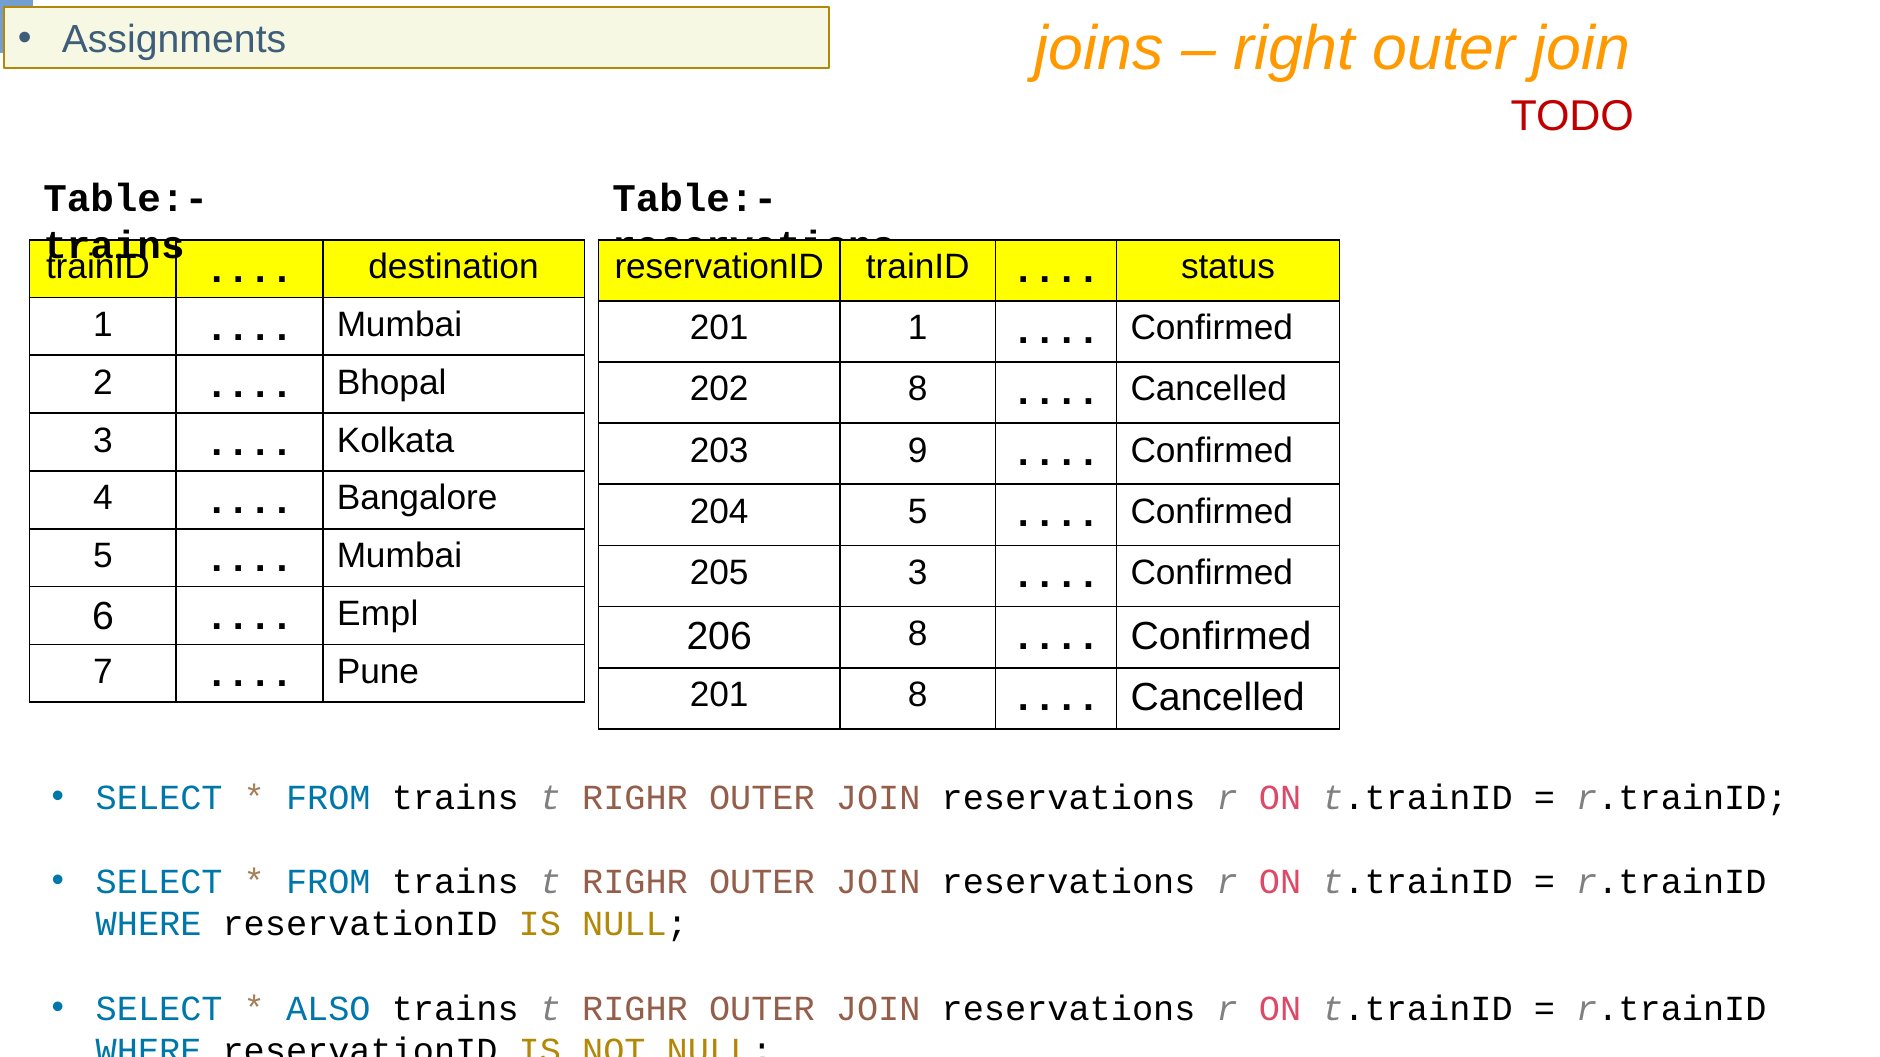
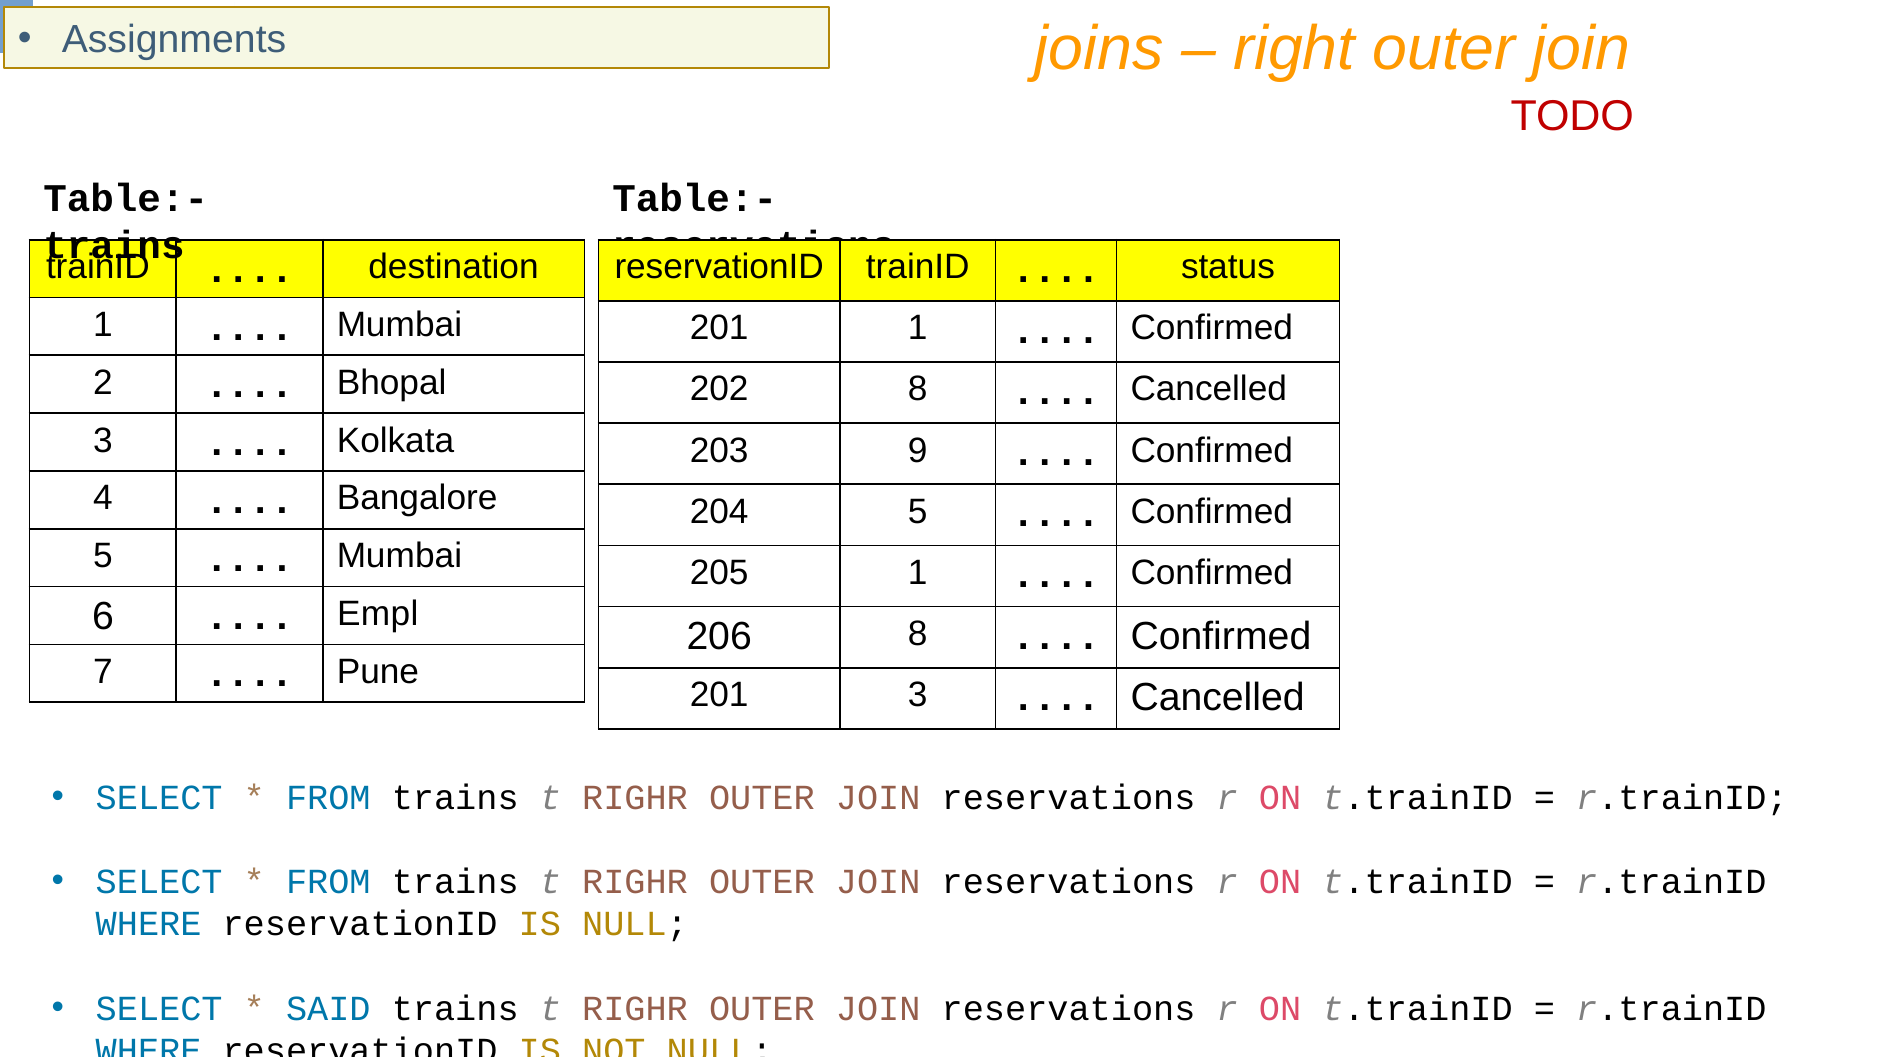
205 3: 3 -> 1
201 8: 8 -> 3
ALSO: ALSO -> SAID
